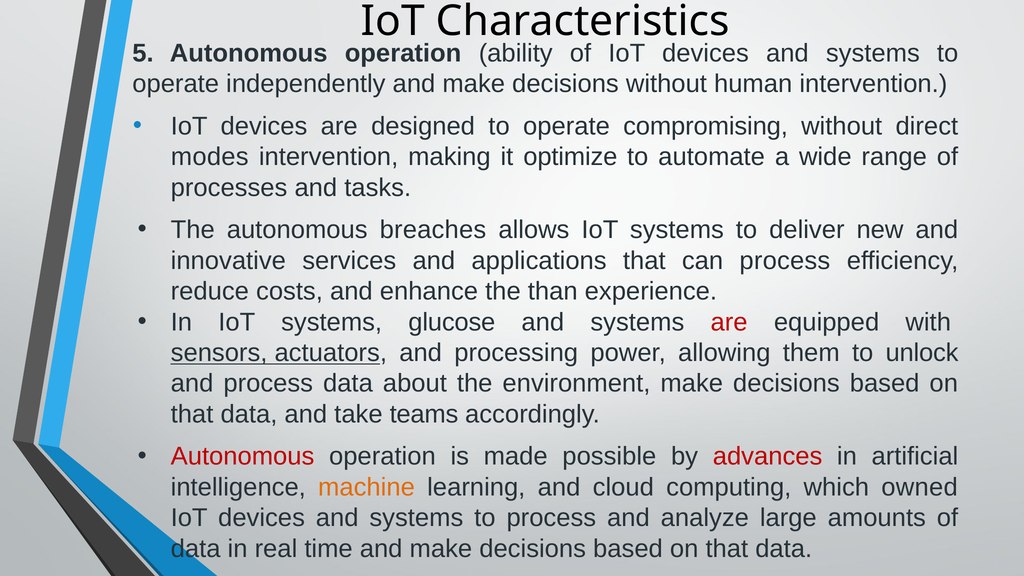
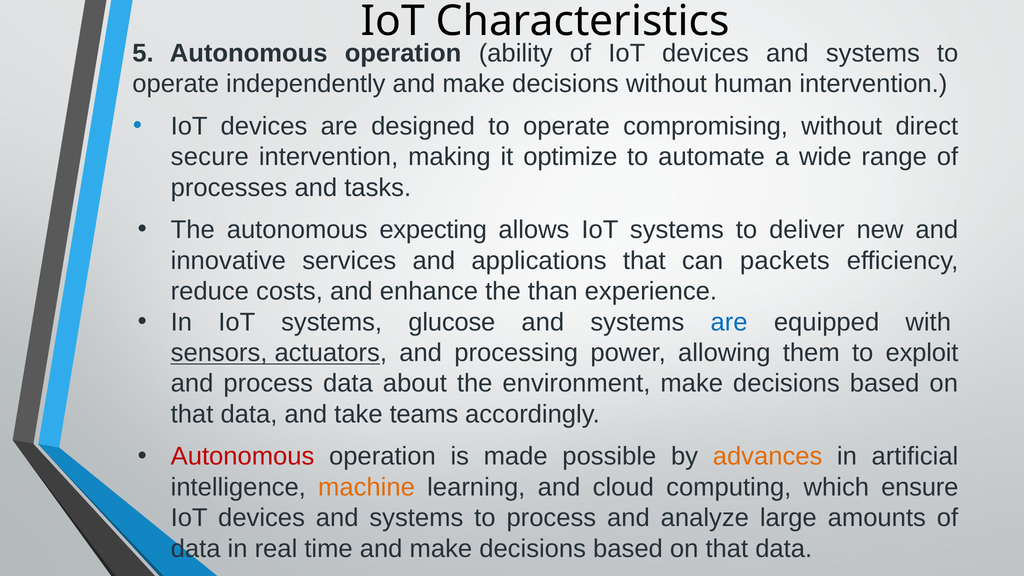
modes: modes -> secure
breaches: breaches -> expecting
can process: process -> packets
are at (729, 322) colour: red -> blue
unlock: unlock -> exploit
advances colour: red -> orange
owned: owned -> ensure
